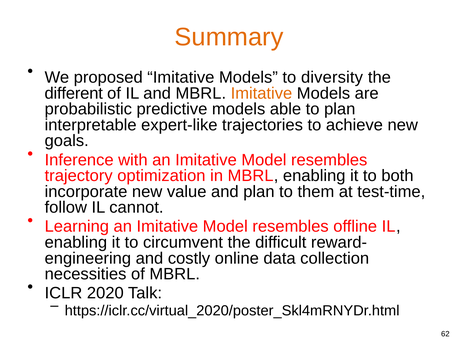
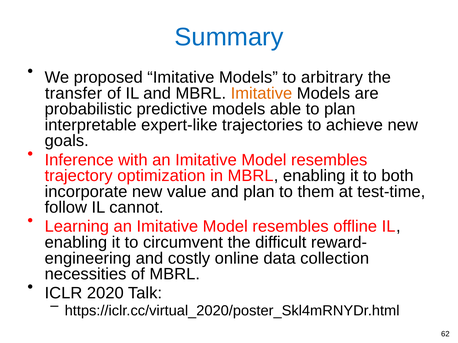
Summary colour: orange -> blue
diversity: diversity -> arbitrary
different: different -> transfer
